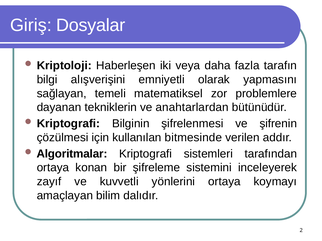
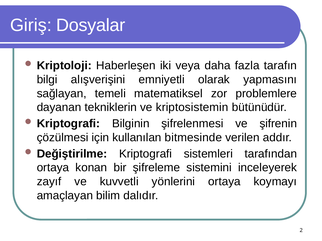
anahtarlardan: anahtarlardan -> kriptosistemin
Algoritmalar: Algoritmalar -> Değiştirilme
